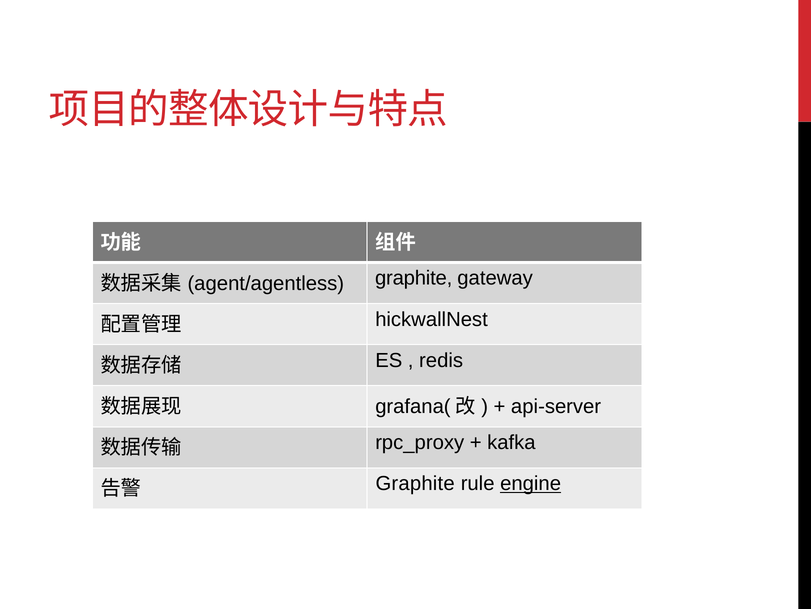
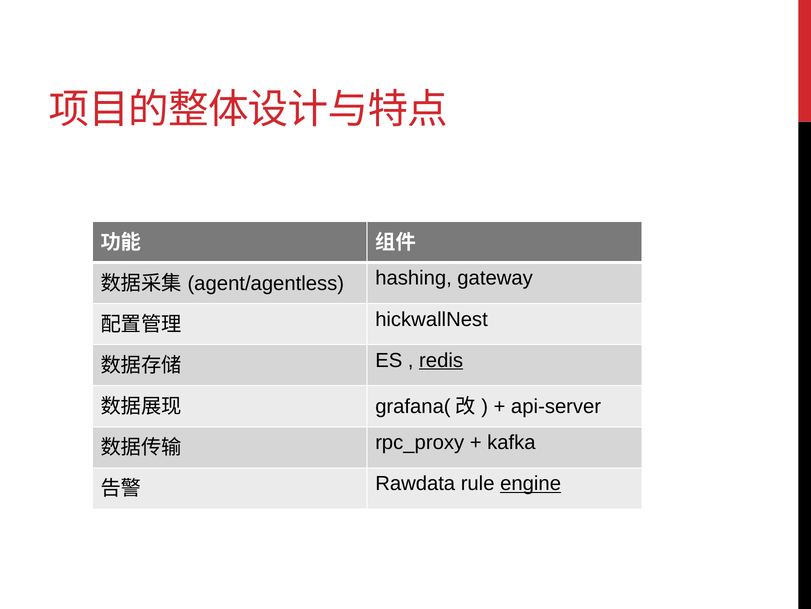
graphite at (414, 278): graphite -> hashing
redis underline: none -> present
Graphite at (415, 483): Graphite -> Rawdata
